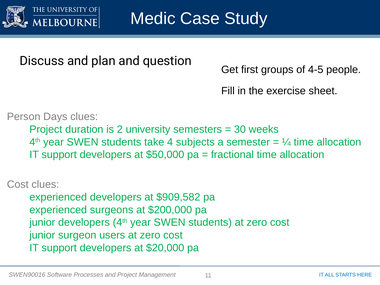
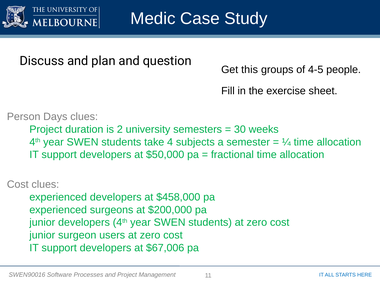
first: first -> this
$909,582: $909,582 -> $458,000
$20,000: $20,000 -> $67,006
